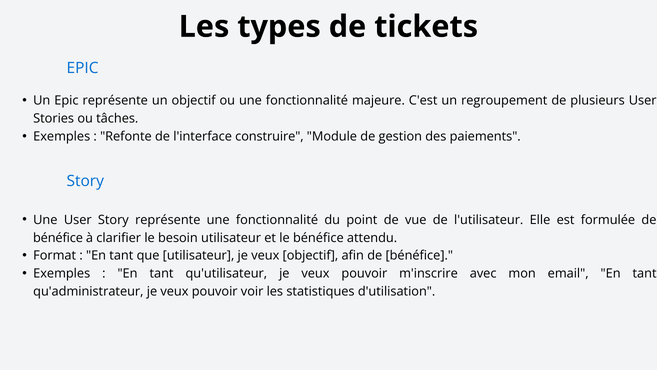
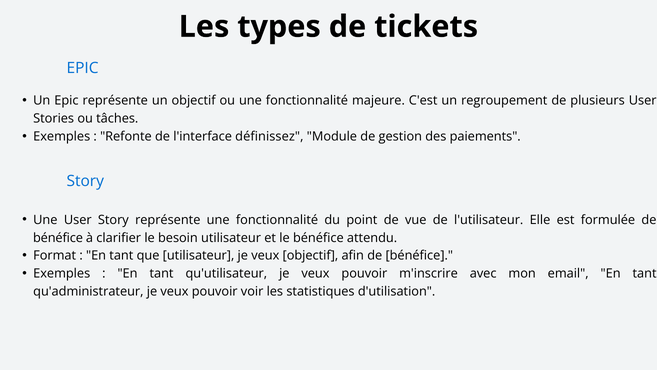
construire: construire -> définissez
